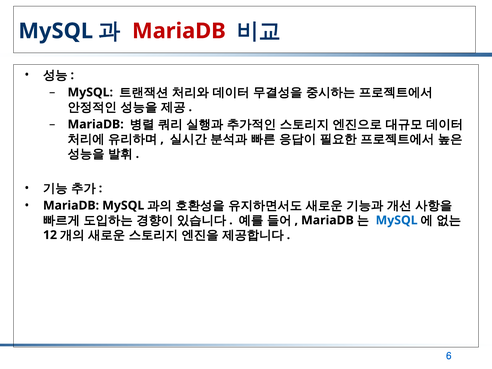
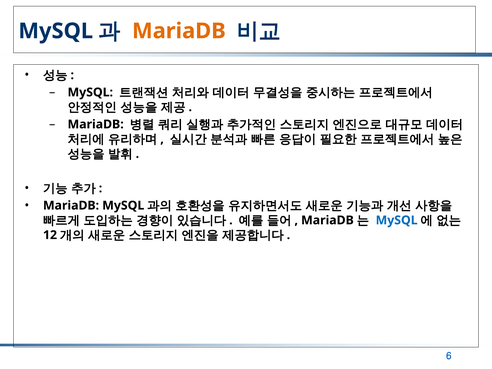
MariaDB at (179, 31) colour: red -> orange
